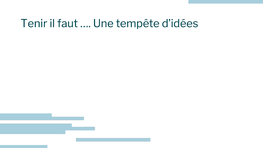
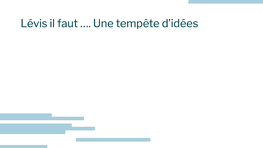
Tenir: Tenir -> Lévis
